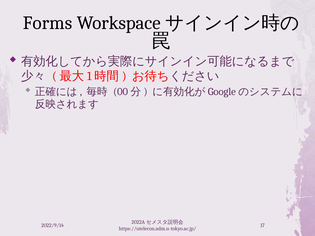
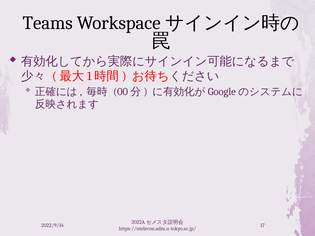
Forms: Forms -> Teams
